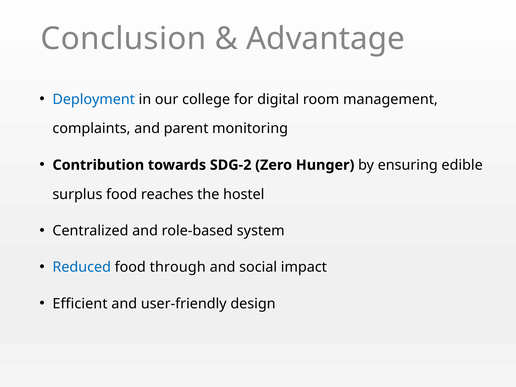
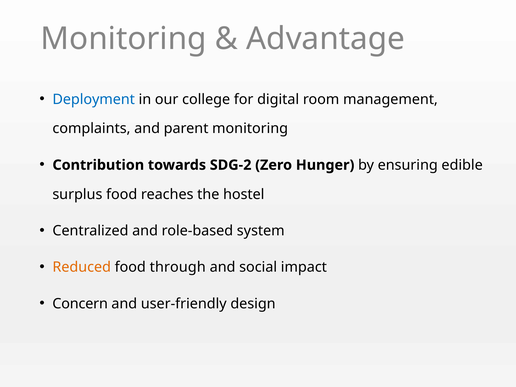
Conclusion at (123, 39): Conclusion -> Monitoring
Reduced colour: blue -> orange
Efficient: Efficient -> Concern
